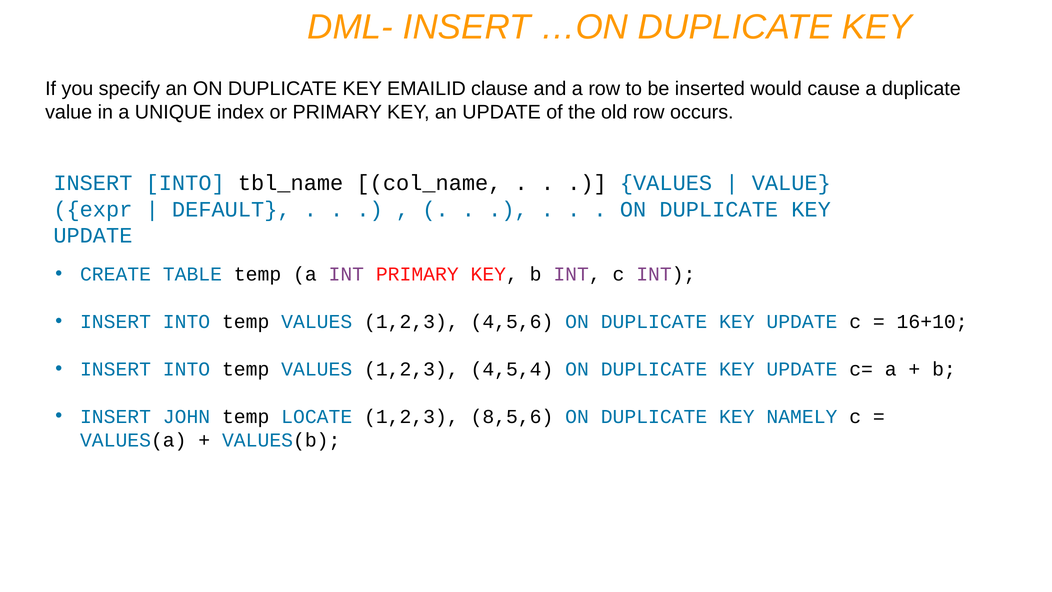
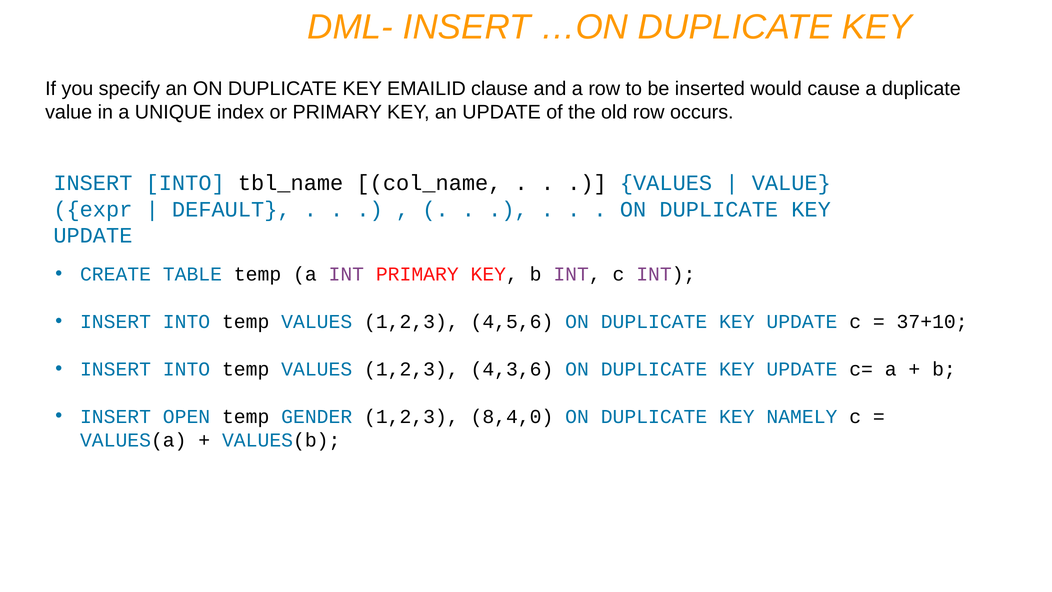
16+10: 16+10 -> 37+10
4,5,4: 4,5,4 -> 4,3,6
JOHN: JOHN -> OPEN
LOCATE: LOCATE -> GENDER
8,5,6: 8,5,6 -> 8,4,0
